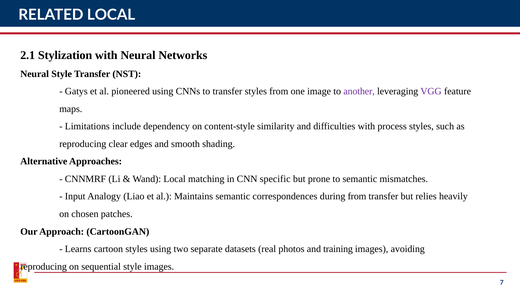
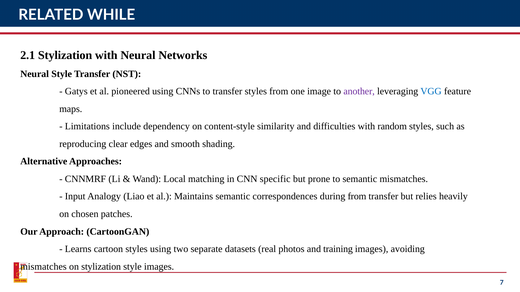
RELATED LOCAL: LOCAL -> WHILE
VGG colour: purple -> blue
process: process -> random
reproducing at (44, 267): reproducing -> mismatches
on sequential: sequential -> stylization
